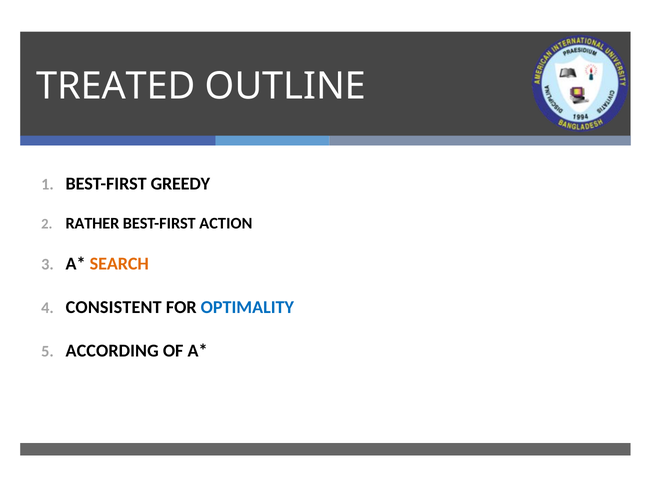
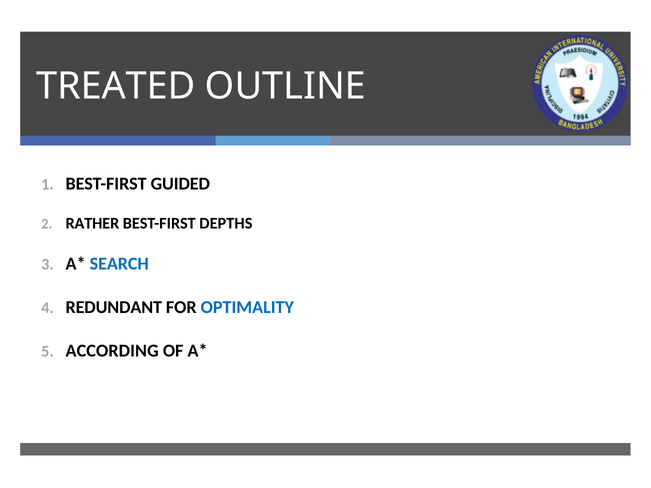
GREEDY: GREEDY -> GUIDED
ACTION: ACTION -> DEPTHS
SEARCH colour: orange -> blue
CONSISTENT: CONSISTENT -> REDUNDANT
